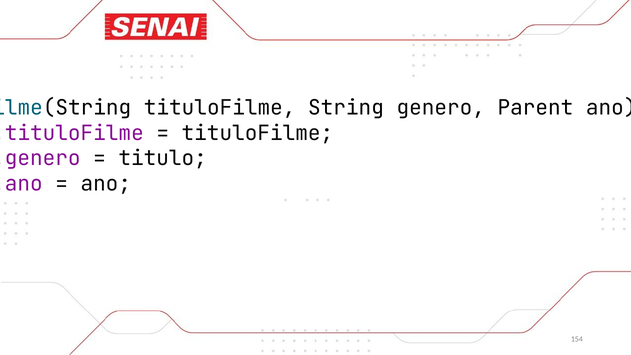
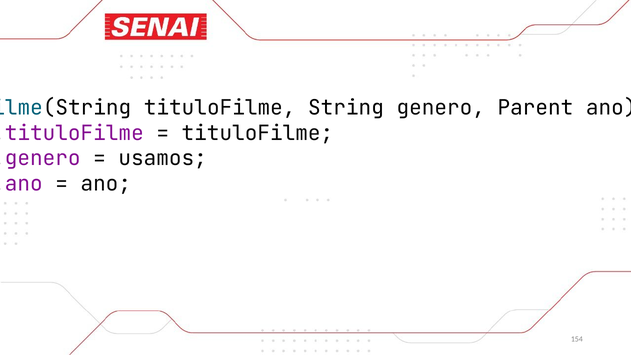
titulo: titulo -> usamos
